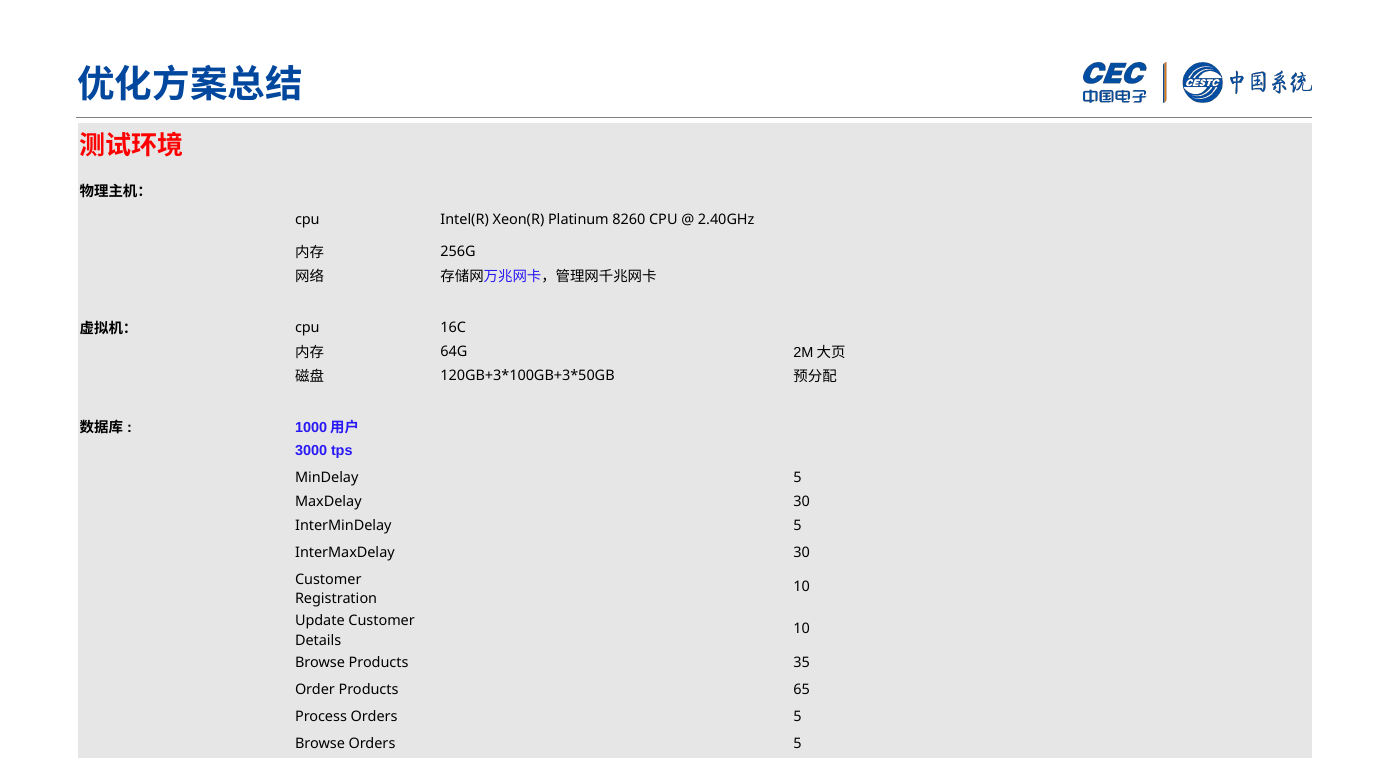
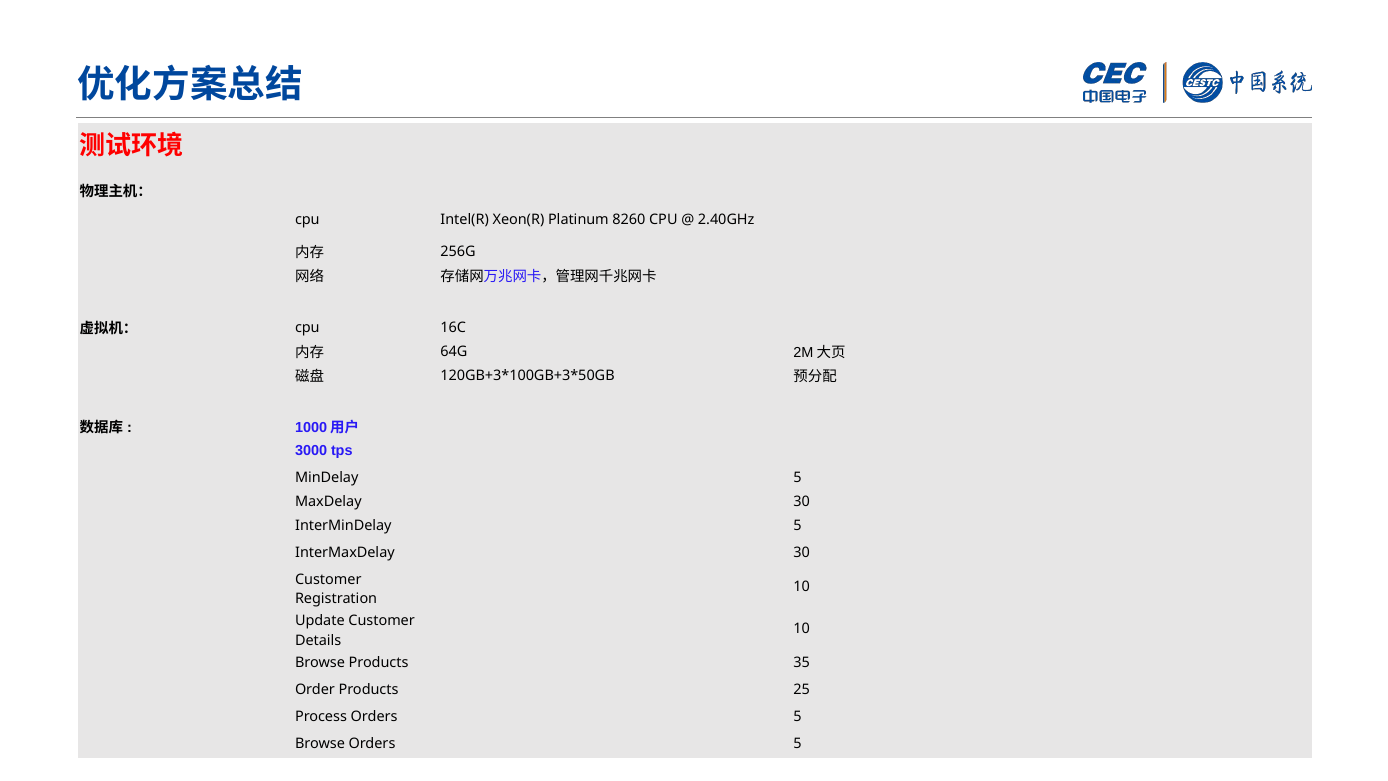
65: 65 -> 25
